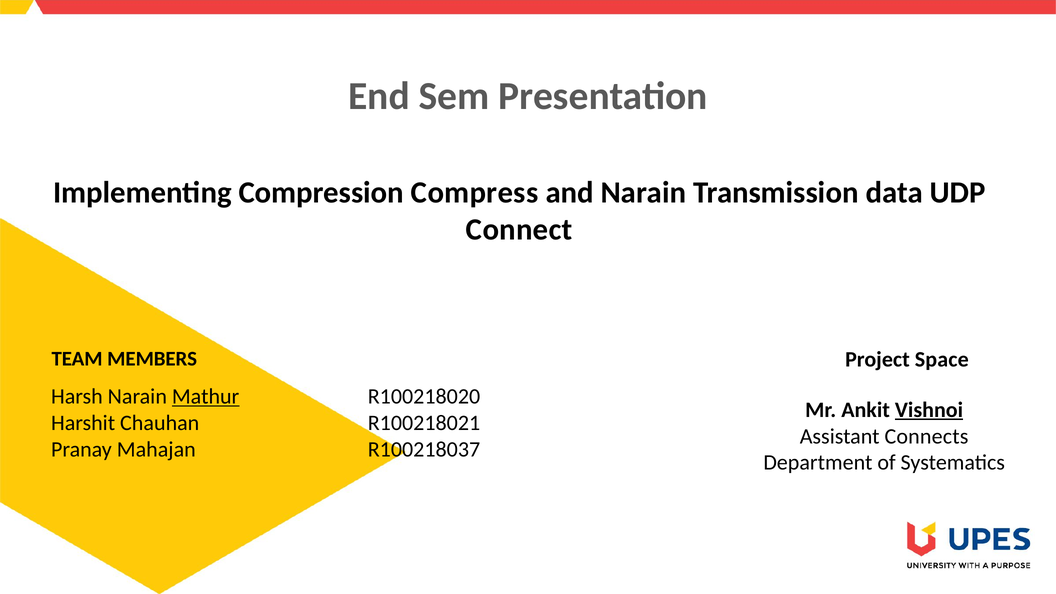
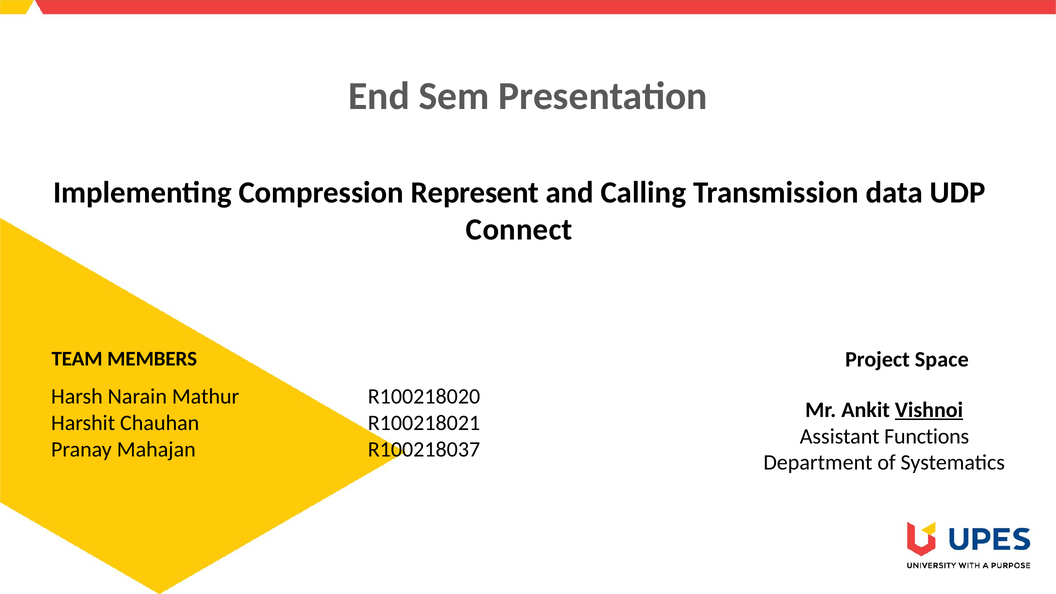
Compress: Compress -> Represent
and Narain: Narain -> Calling
Mathur underline: present -> none
Connects: Connects -> Functions
